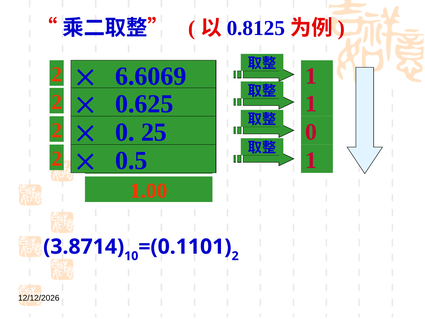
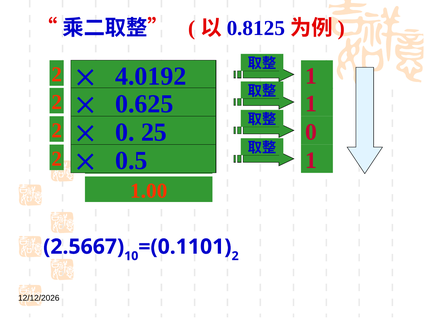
6.6069: 6.6069 -> 4.0192
3.8714: 3.8714 -> 2.5667
